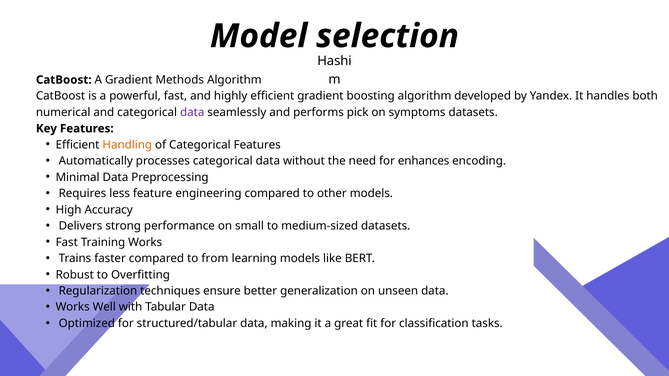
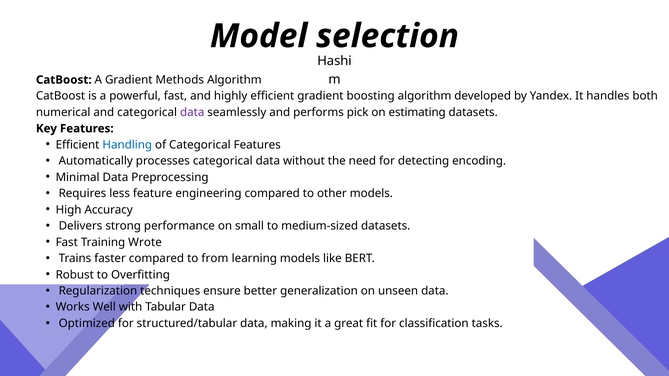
symptoms: symptoms -> estimating
Handling colour: orange -> blue
enhances: enhances -> detecting
Training Works: Works -> Wrote
